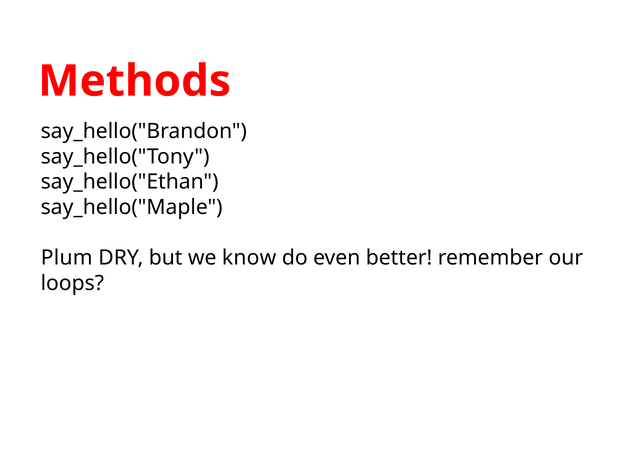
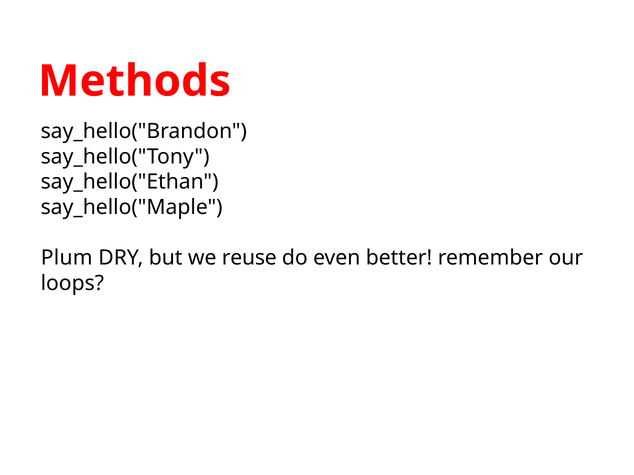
know: know -> reuse
